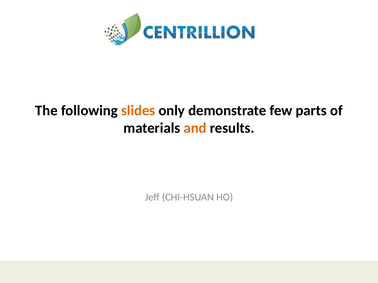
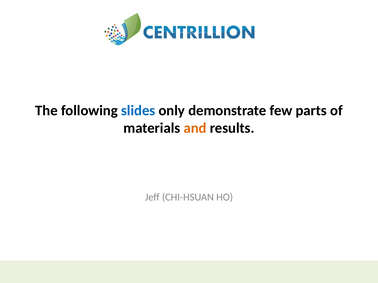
slides colour: orange -> blue
